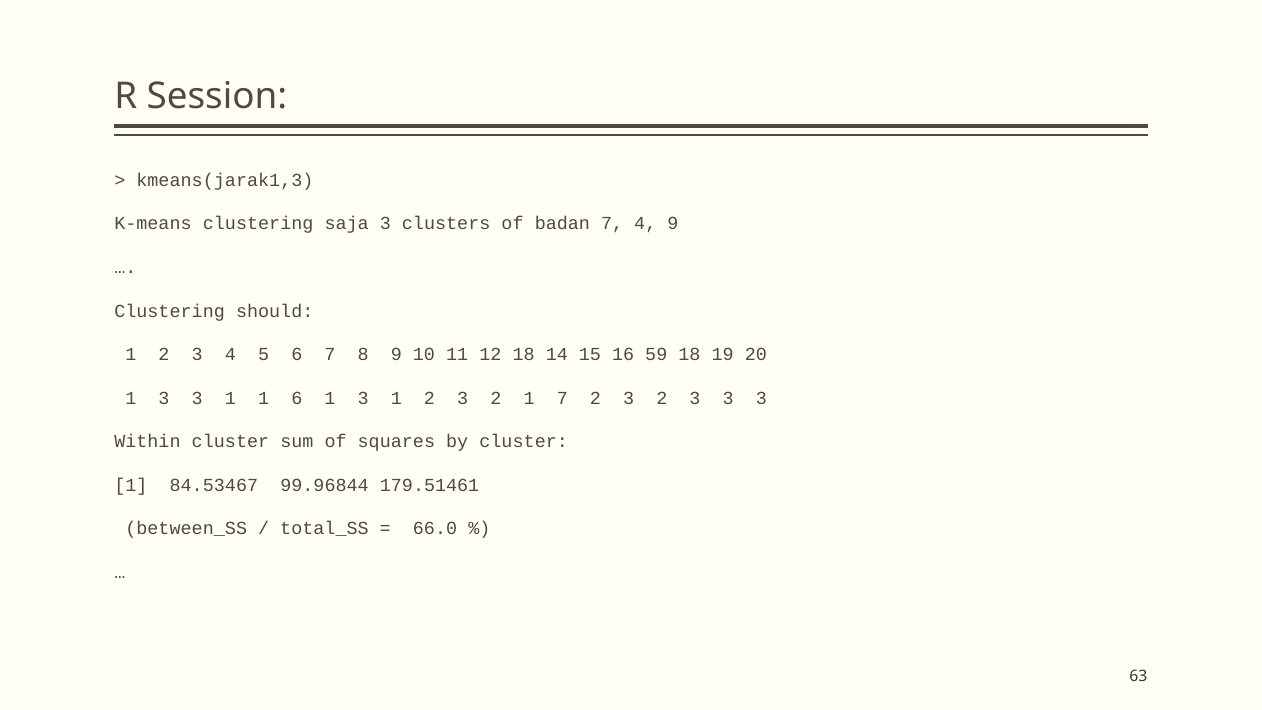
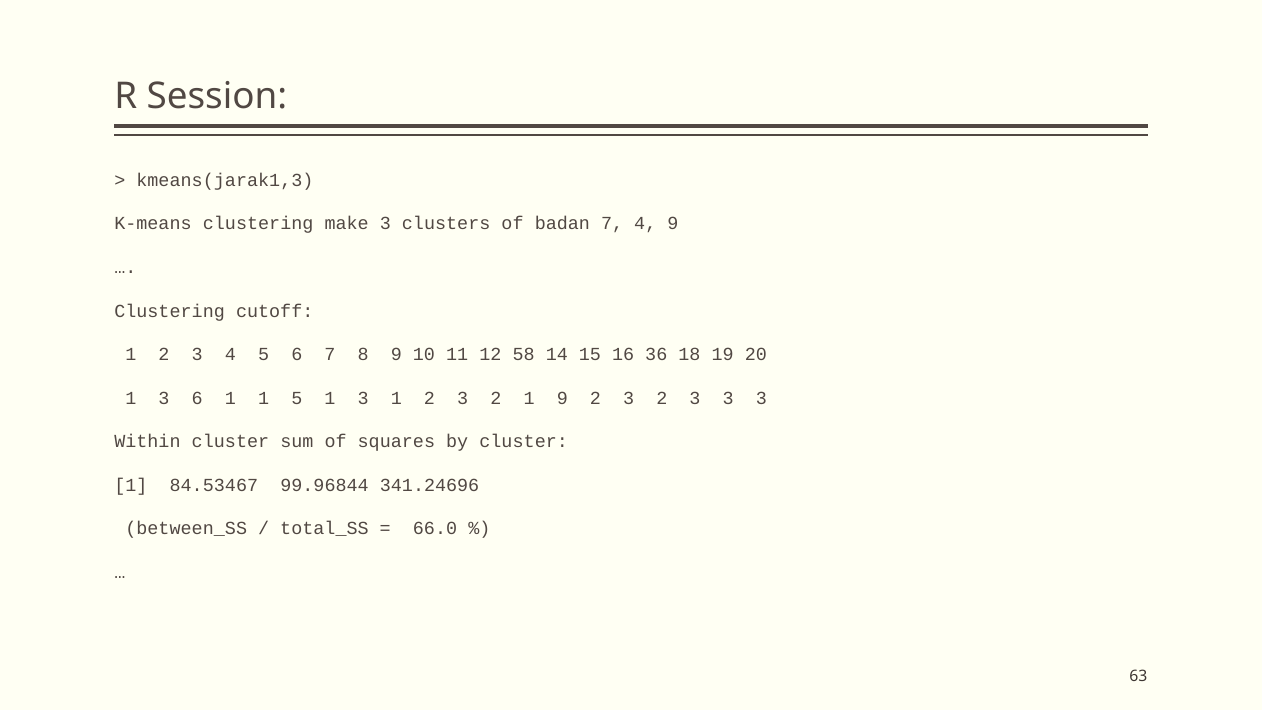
saja: saja -> make
should: should -> cutoff
12 18: 18 -> 58
59: 59 -> 36
1 3 3: 3 -> 6
1 6: 6 -> 5
1 7: 7 -> 9
179.51461: 179.51461 -> 341.24696
